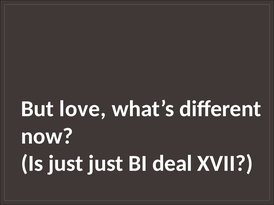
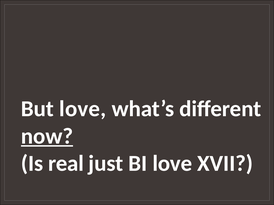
now underline: none -> present
Is just: just -> real
BI deal: deal -> love
